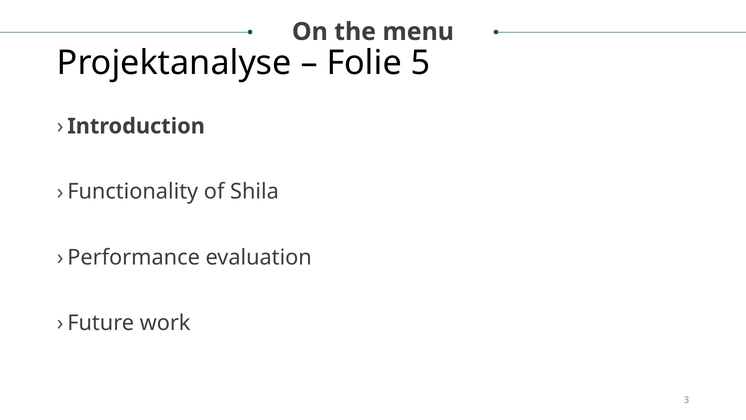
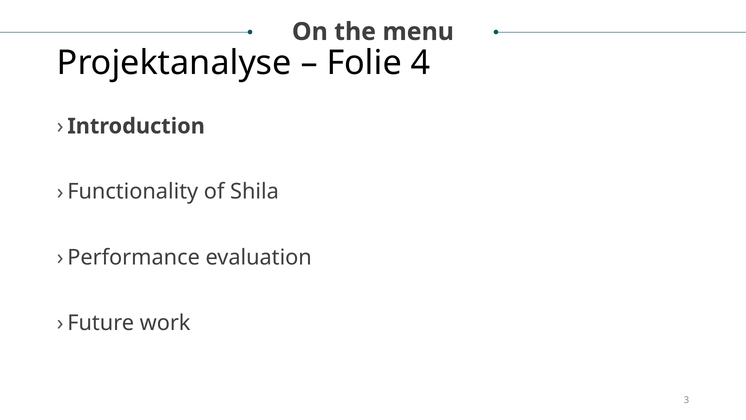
5: 5 -> 4
